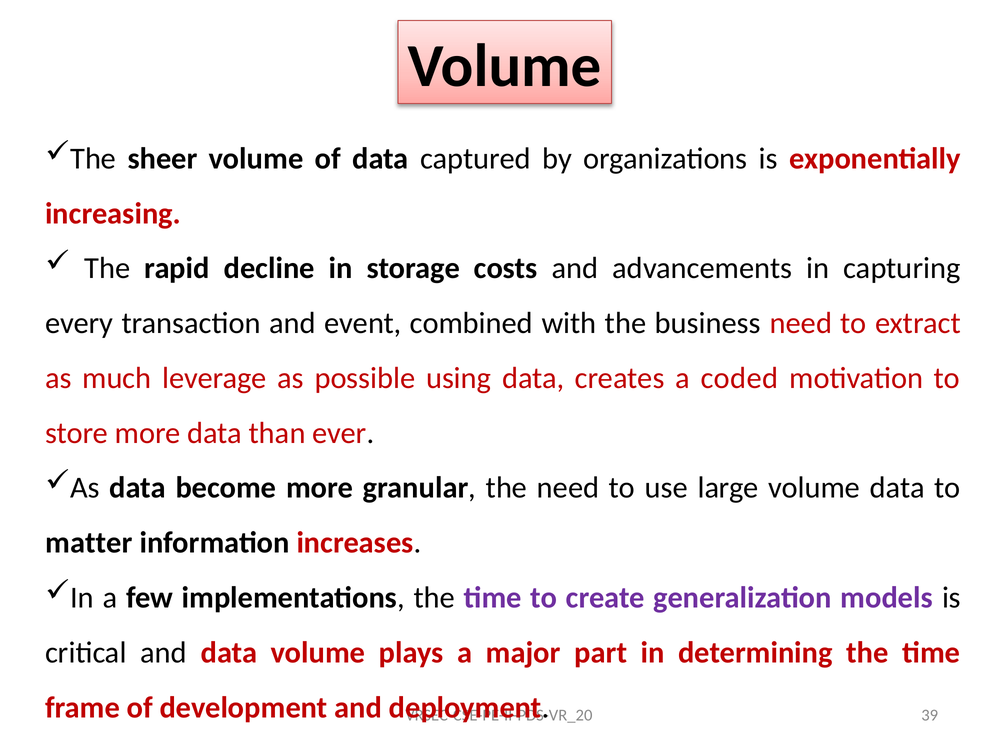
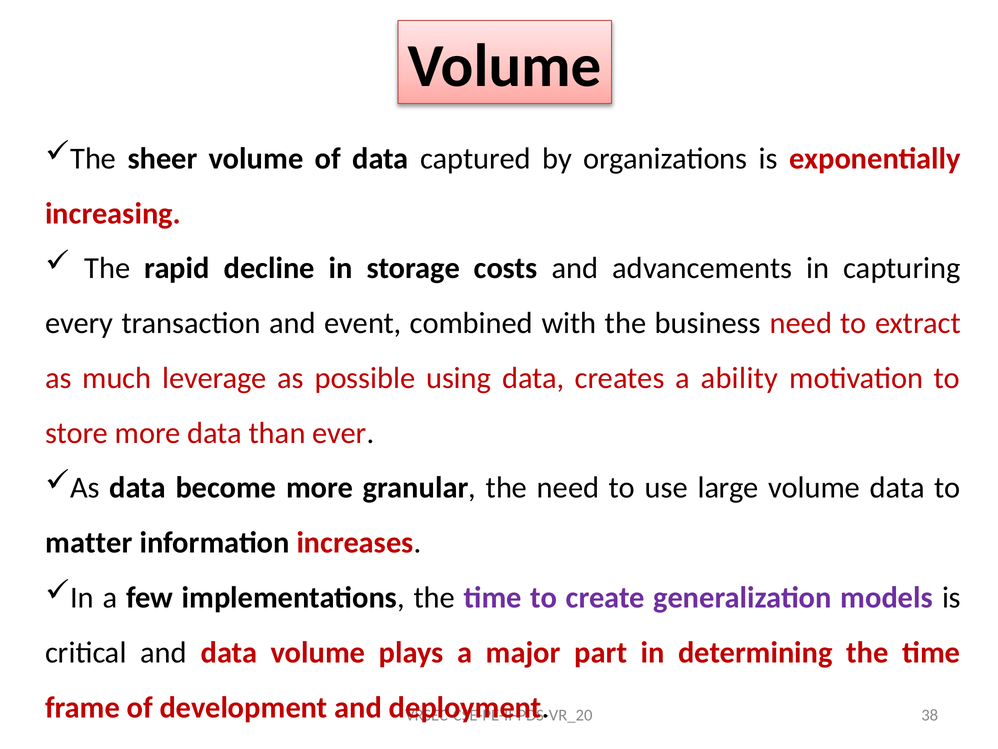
coded: coded -> ability
39: 39 -> 38
